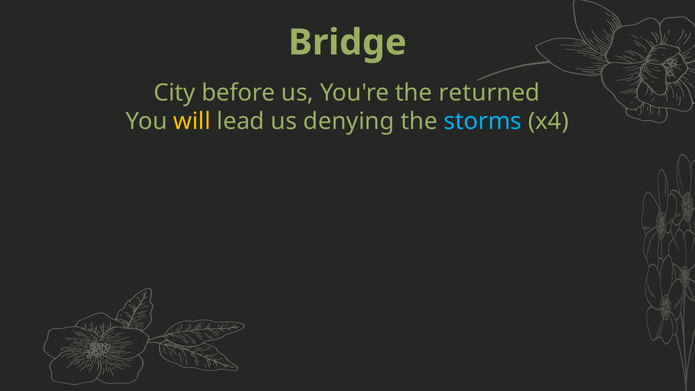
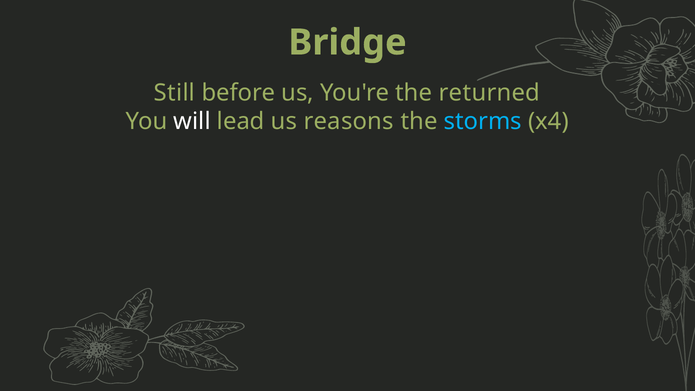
City: City -> Still
will colour: yellow -> white
denying: denying -> reasons
